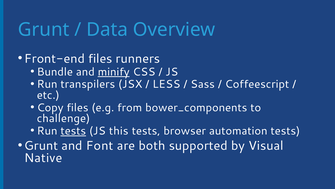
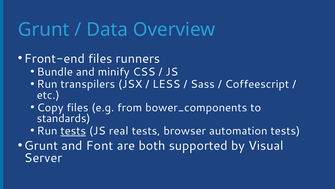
minify underline: present -> none
challenge: challenge -> standards
this: this -> real
Native: Native -> Server
